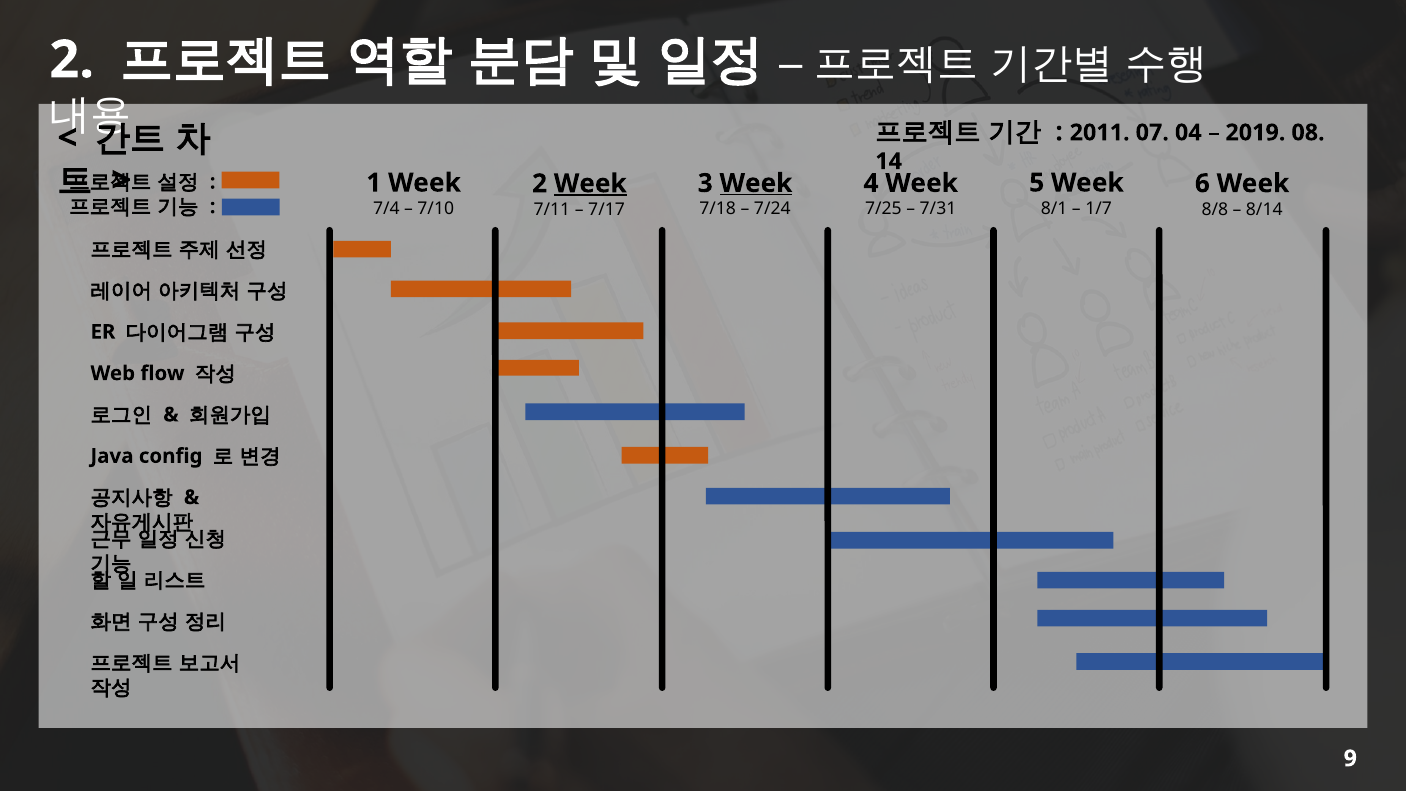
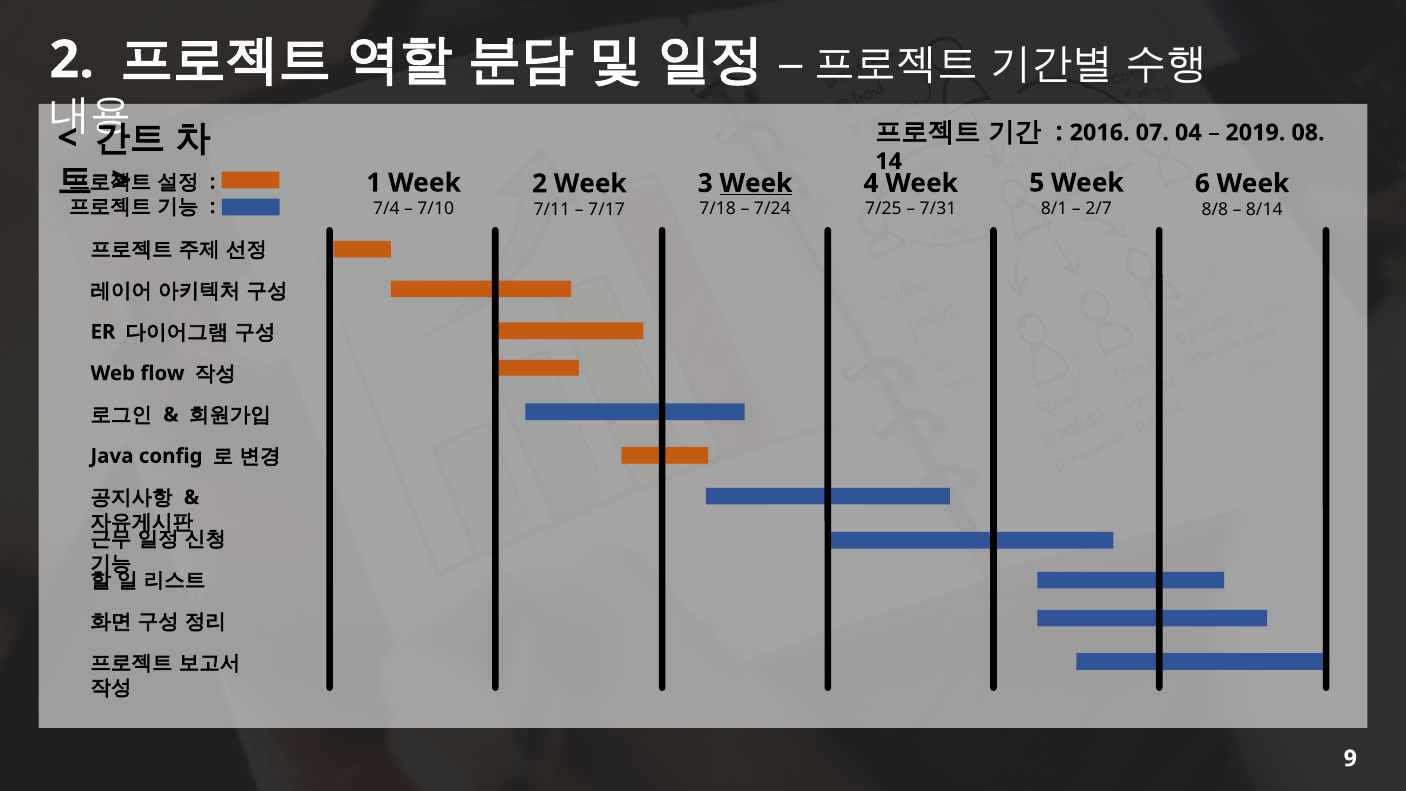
2011: 2011 -> 2016
Week at (590, 184) underline: present -> none
1/7: 1/7 -> 2/7
